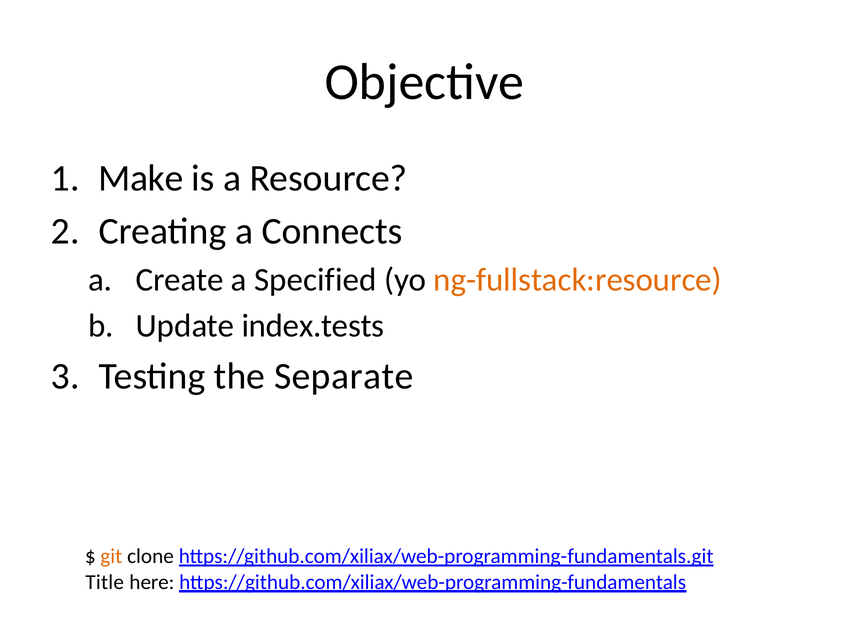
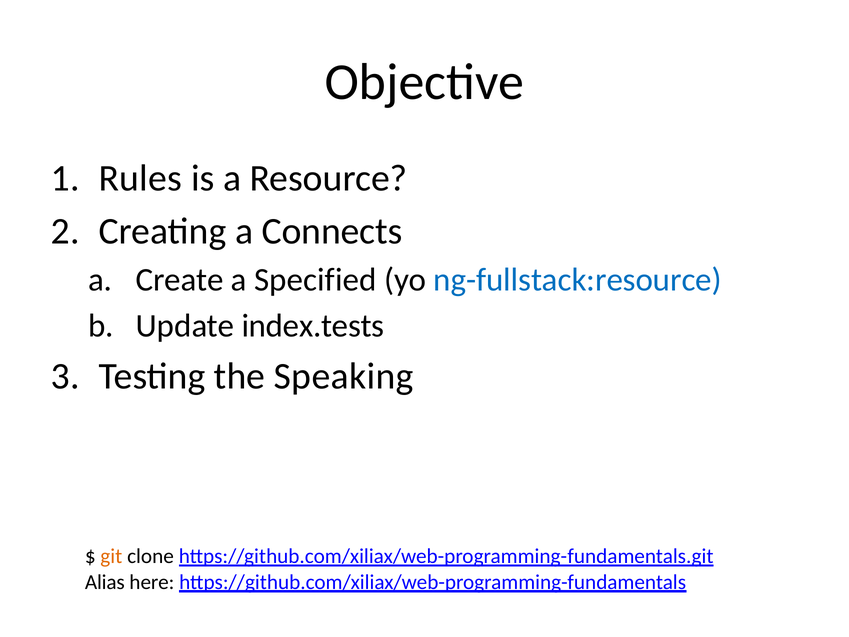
Make: Make -> Rules
ng-fullstack:resource colour: orange -> blue
Separate: Separate -> Speaking
Title: Title -> Alias
